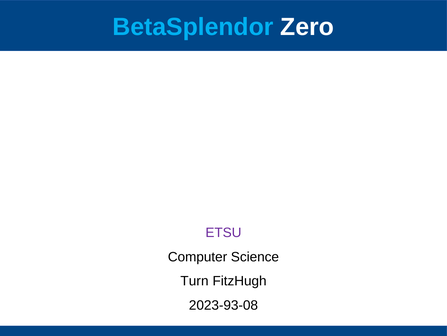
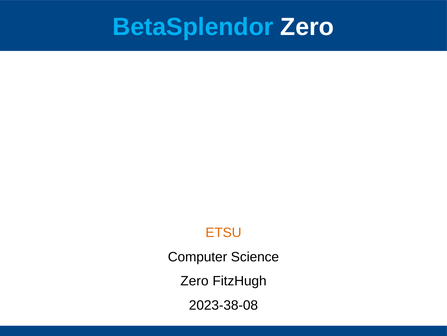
ETSU colour: purple -> orange
Turn at (194, 280): Turn -> Zero
2023-93-08: 2023-93-08 -> 2023-38-08
